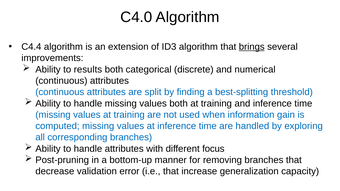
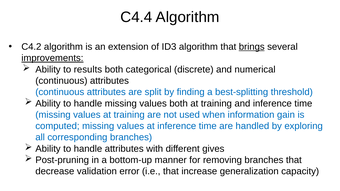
C4.0: C4.0 -> C4.4
C4.4: C4.4 -> C4.2
improvements underline: none -> present
focus: focus -> gives
